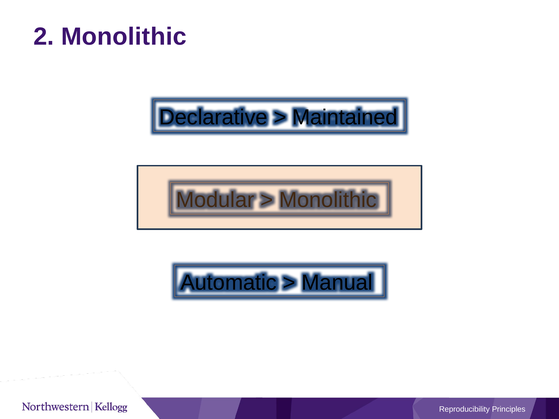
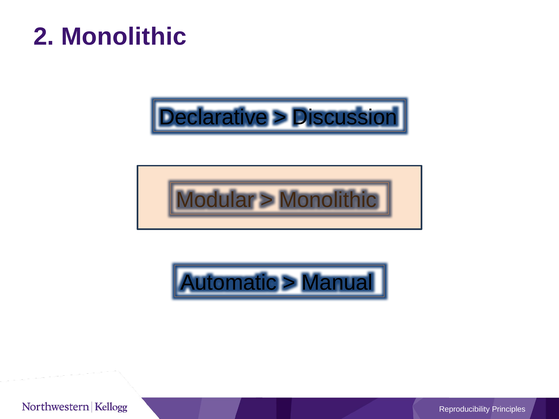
Maintained: Maintained -> Discussion
